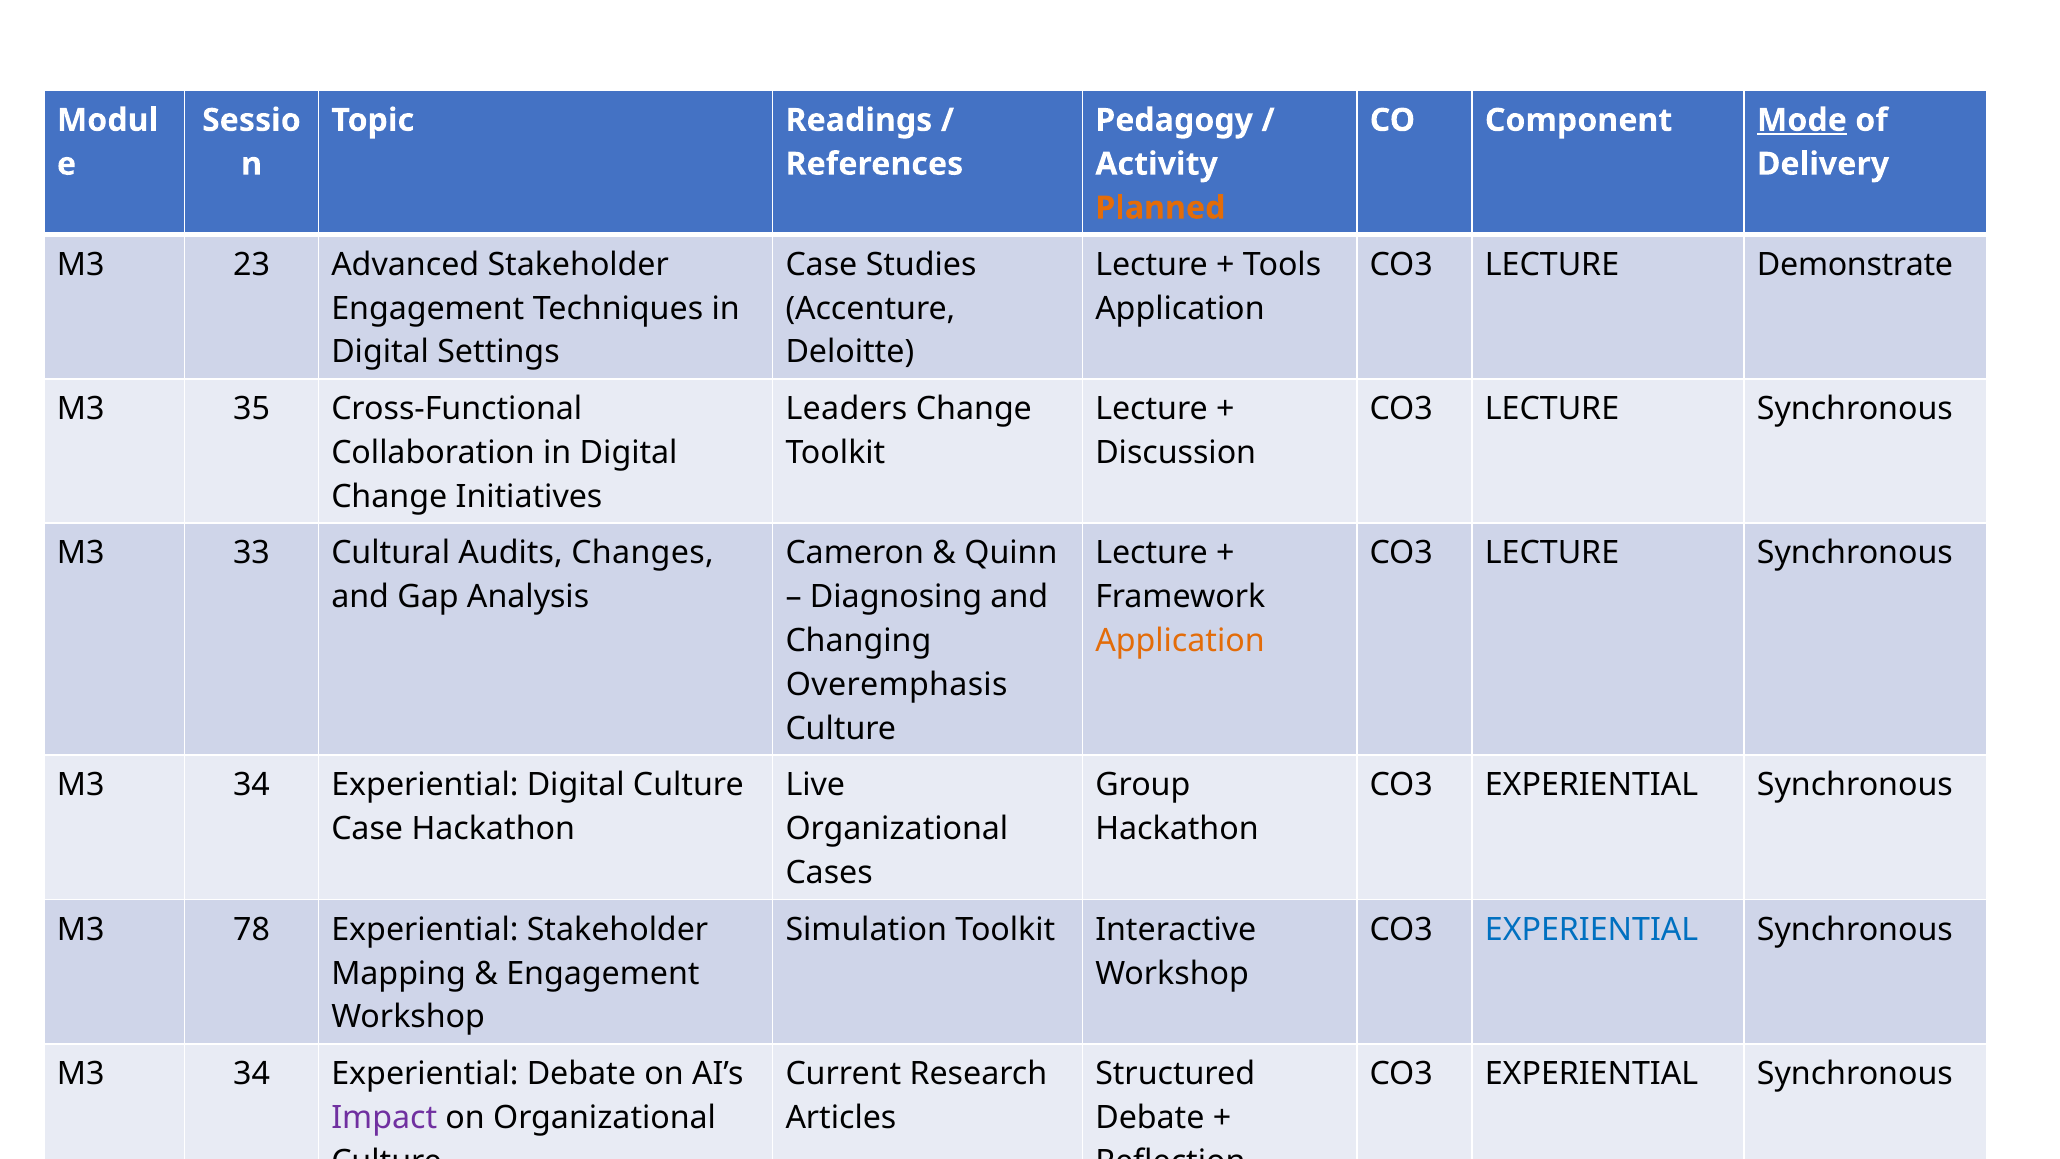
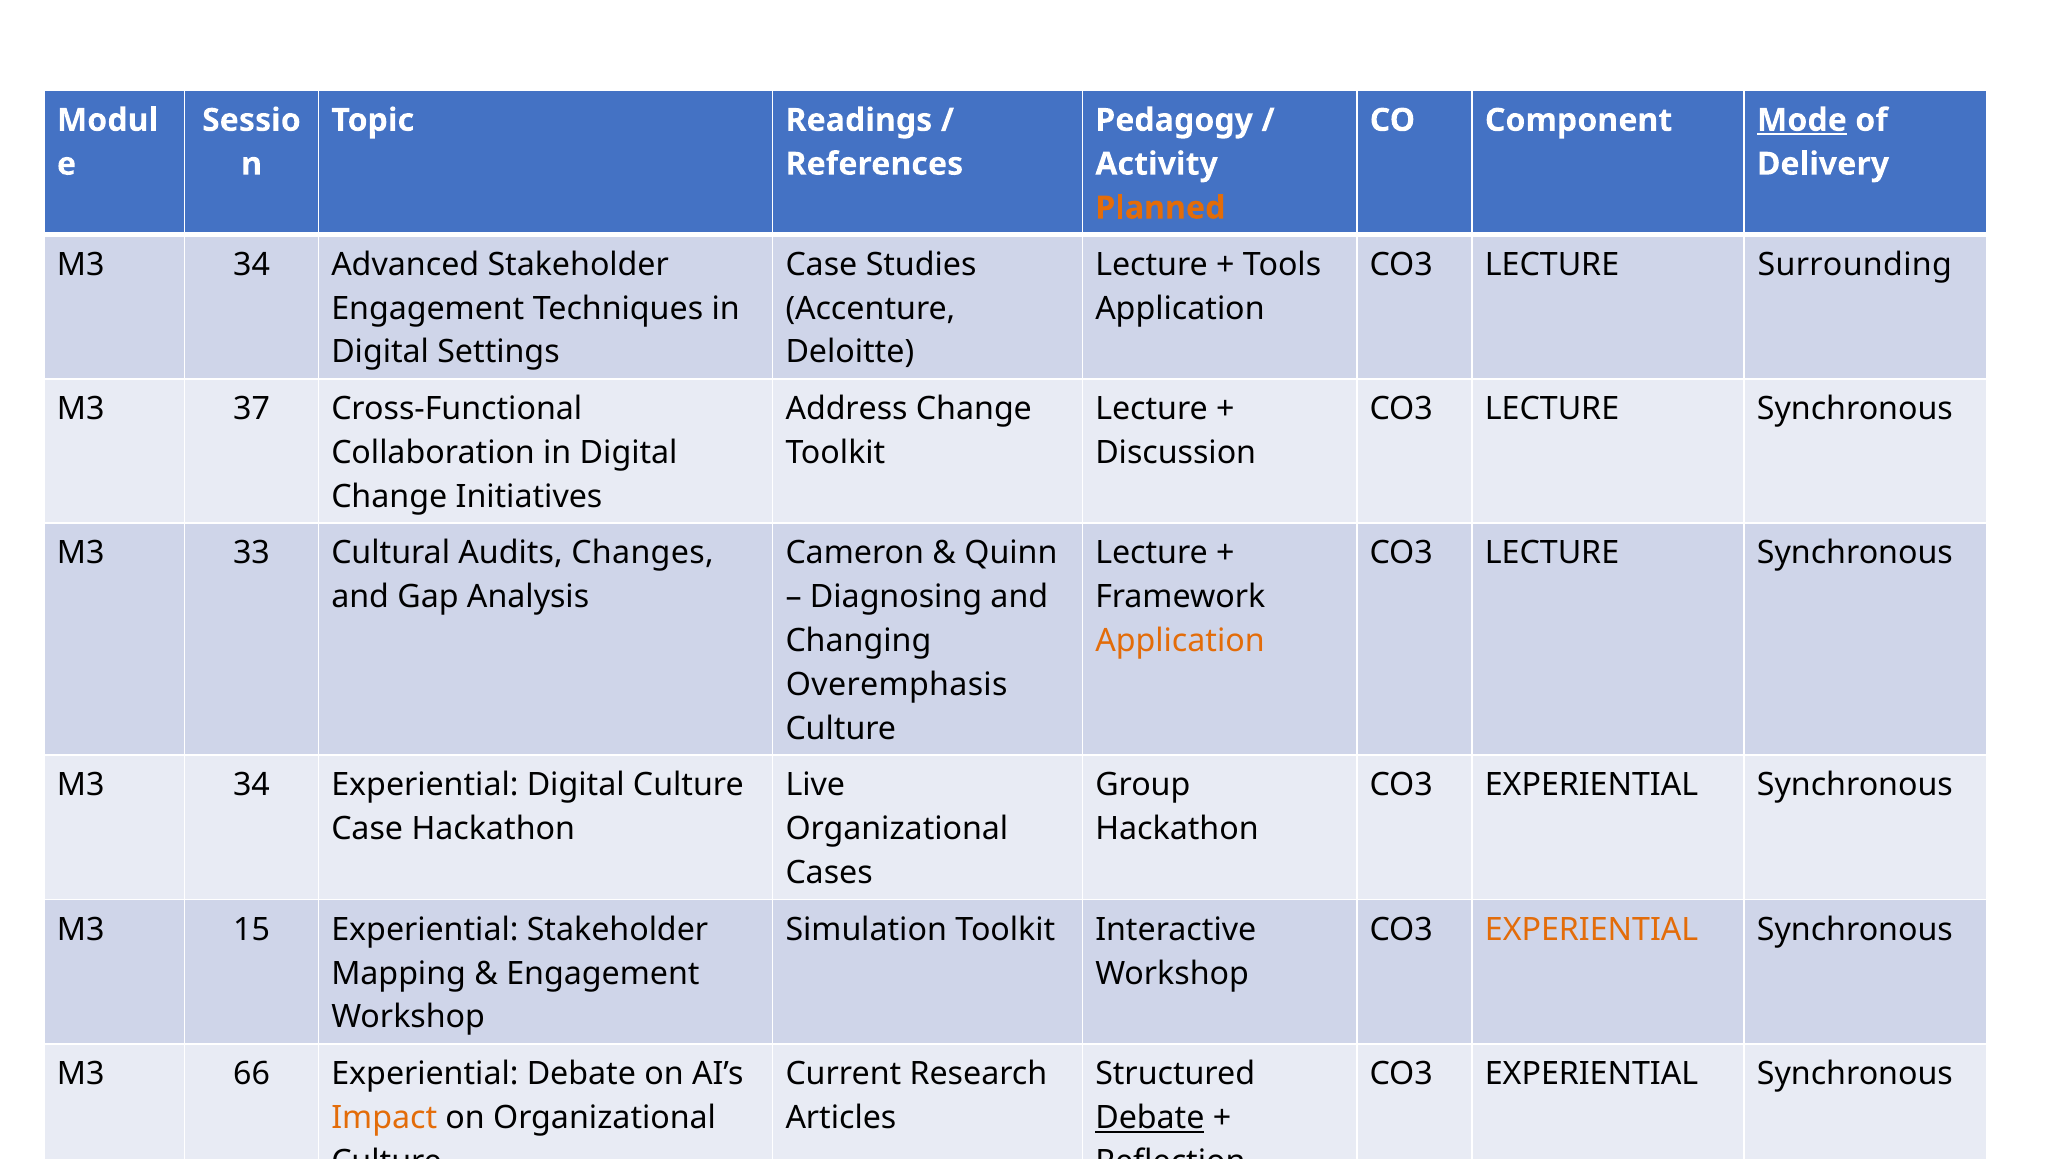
23 at (252, 265): 23 -> 34
Demonstrate: Demonstrate -> Surrounding
35: 35 -> 37
Leaders: Leaders -> Address
78: 78 -> 15
EXPERIENTIAL at (1592, 929) colour: blue -> orange
34 at (252, 1074): 34 -> 66
Impact colour: purple -> orange
Debate at (1150, 1118) underline: none -> present
